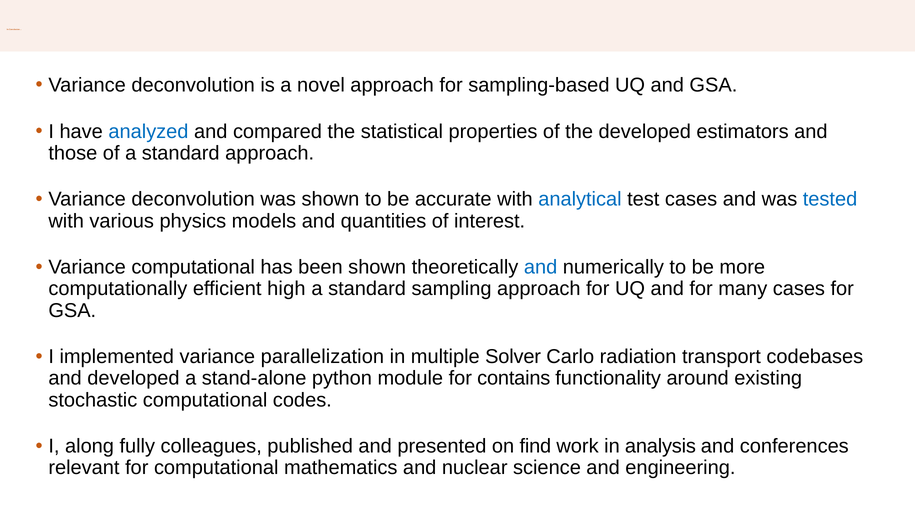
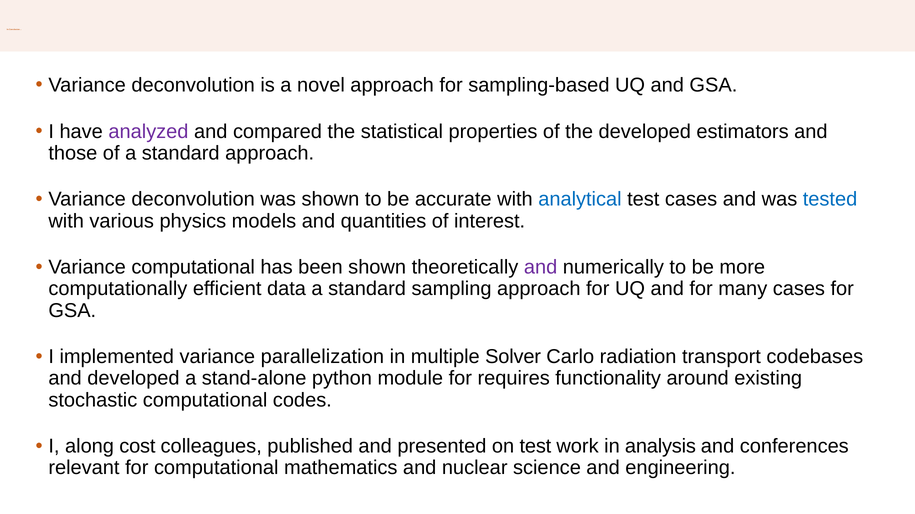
analyzed colour: blue -> purple
and at (541, 268) colour: blue -> purple
high: high -> data
contains: contains -> requires
fully: fully -> cost
on find: find -> test
